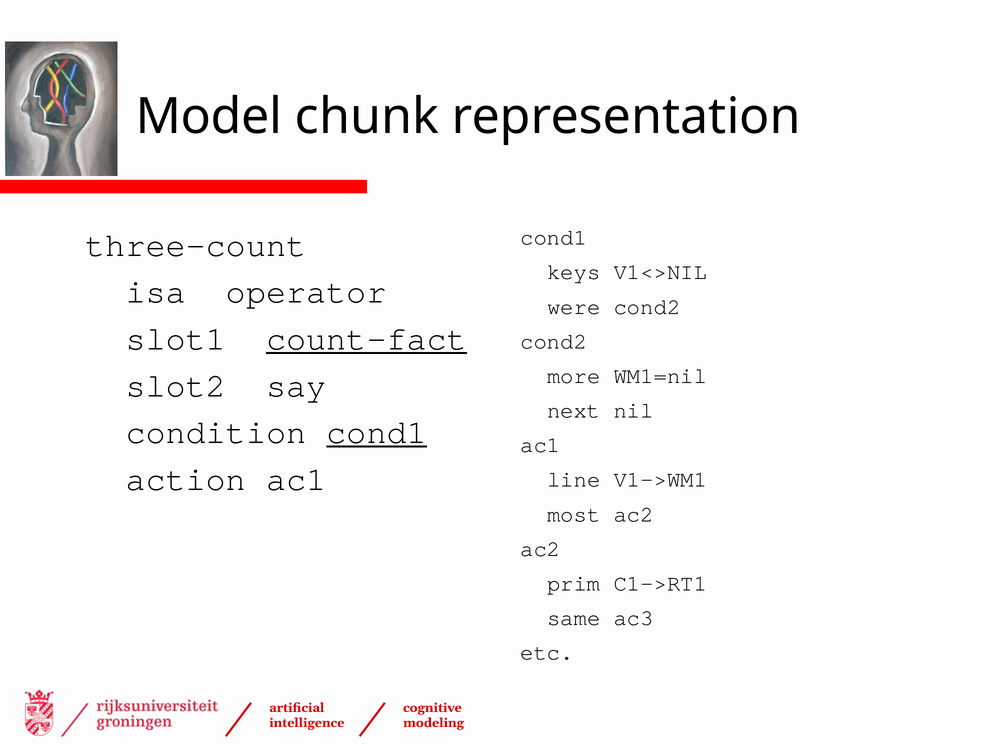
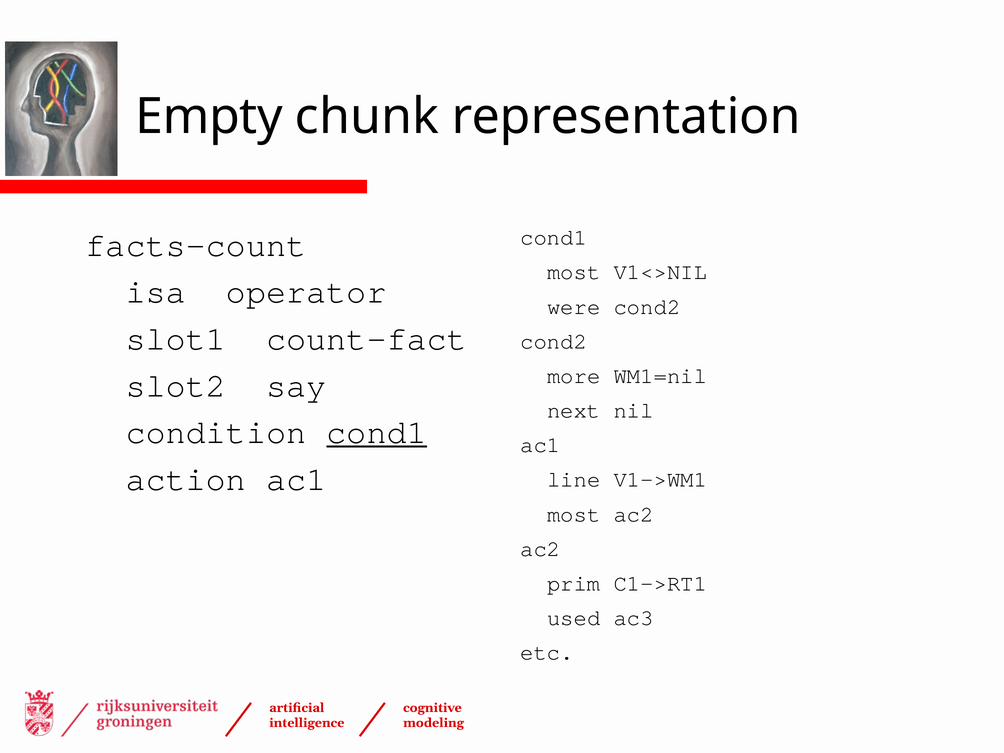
Model: Model -> Empty
three-count: three-count -> facts-count
keys at (574, 272): keys -> most
count-fact underline: present -> none
same: same -> used
